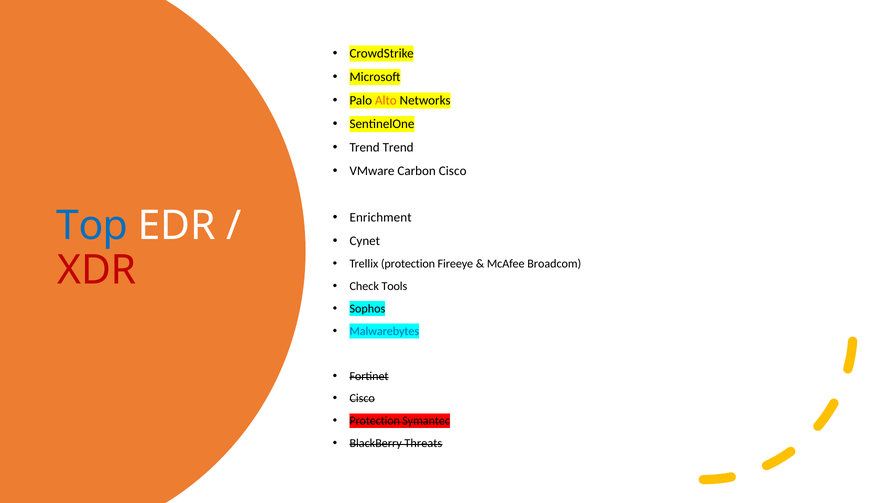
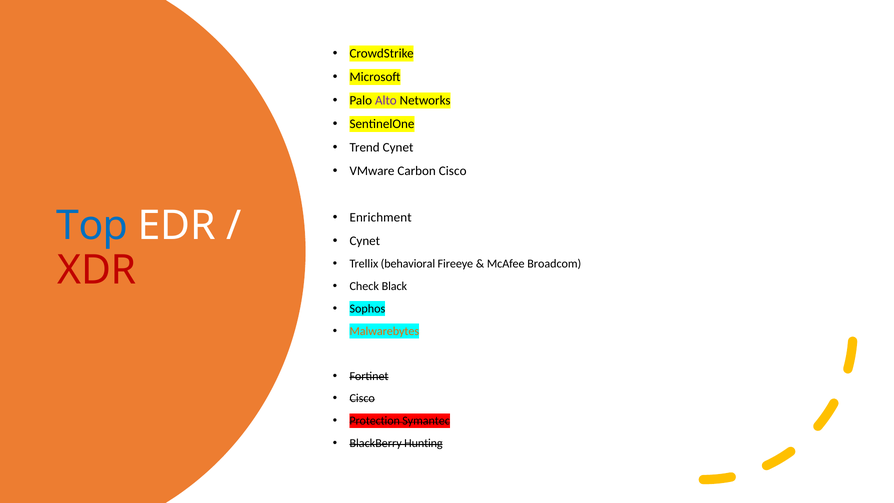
Alto colour: orange -> purple
Trend Trend: Trend -> Cynet
Trellix protection: protection -> behavioral
Tools: Tools -> Black
Malwarebytes colour: blue -> orange
Threats: Threats -> Hunting
